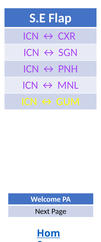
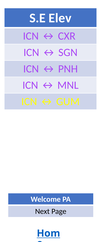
Flap: Flap -> Elev
